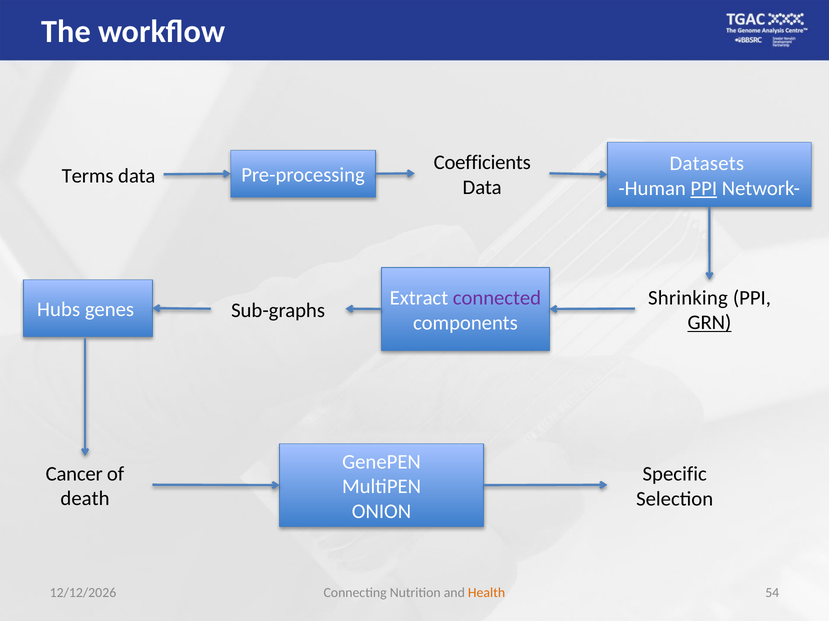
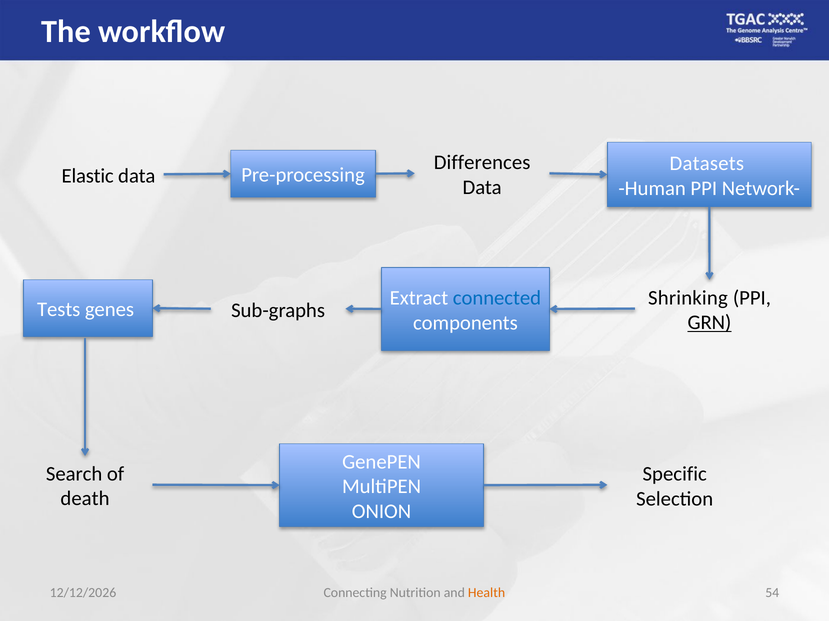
Coefficients: Coefficients -> Differences
Terms: Terms -> Elastic
PPI at (704, 189) underline: present -> none
connected colour: purple -> blue
Hubs: Hubs -> Tests
Cancer: Cancer -> Search
